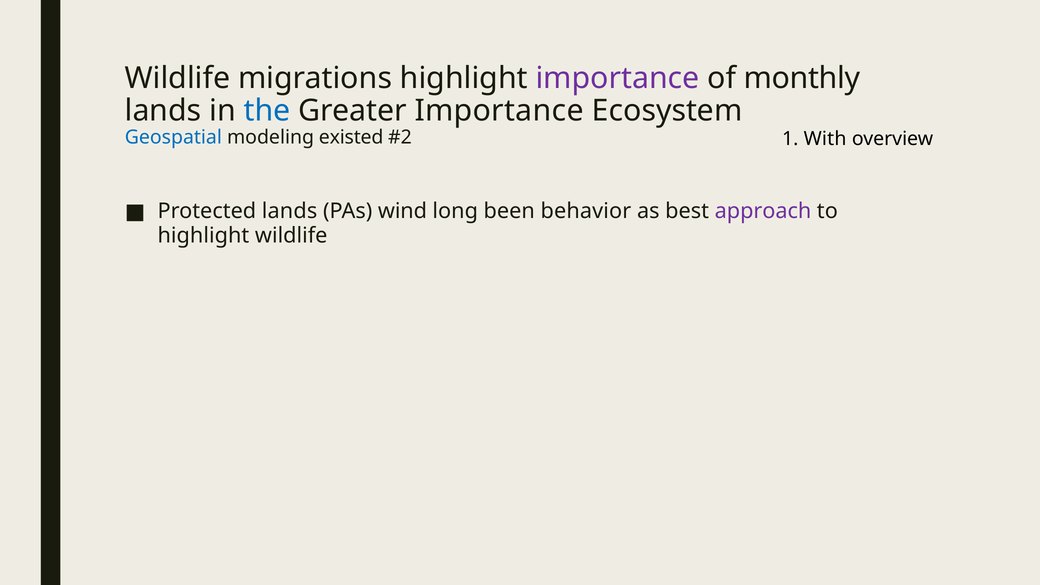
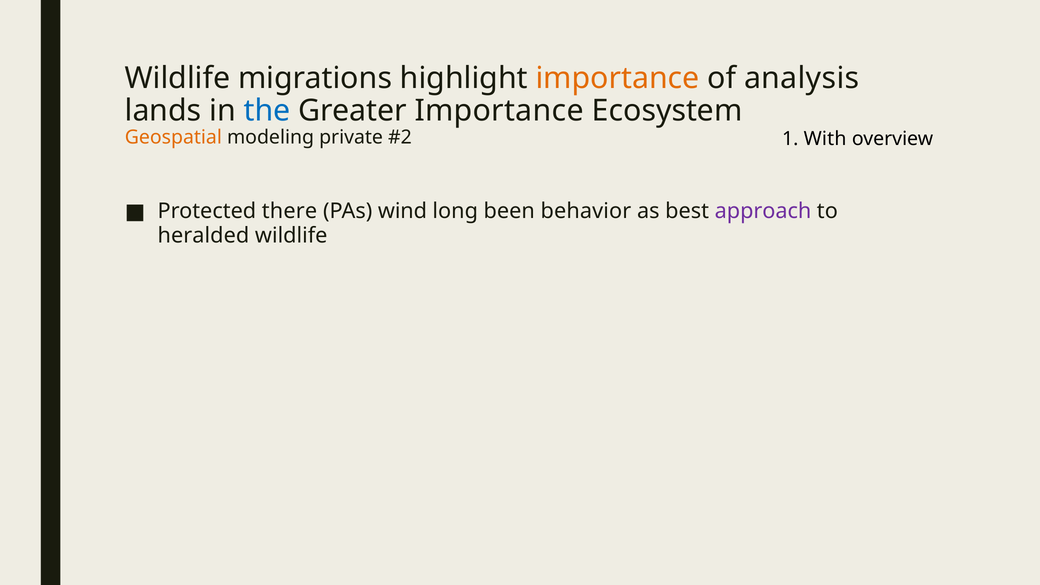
importance at (618, 78) colour: purple -> orange
monthly: monthly -> analysis
Geospatial colour: blue -> orange
existed: existed -> private
Protected lands: lands -> there
highlight at (203, 236): highlight -> heralded
